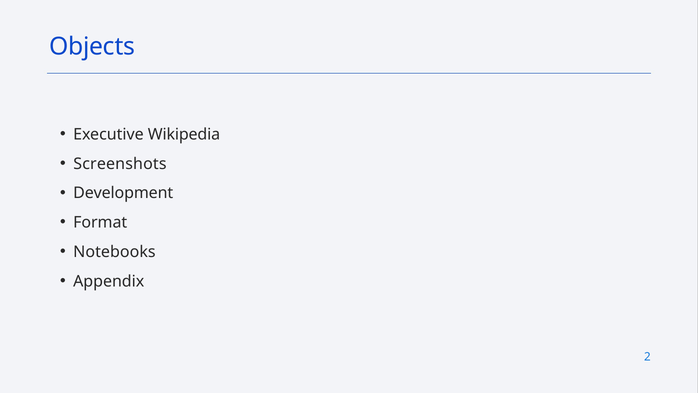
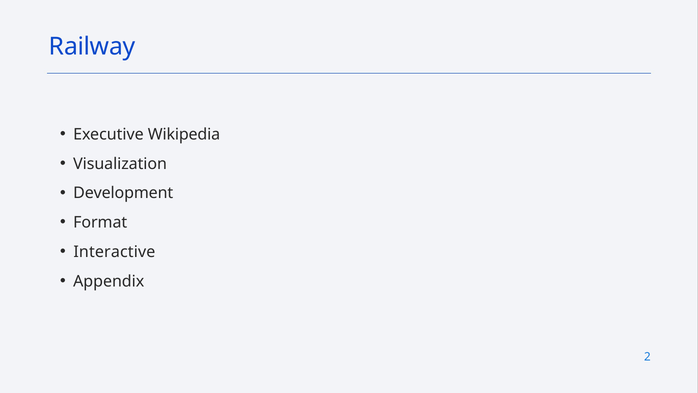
Objects: Objects -> Railway
Screenshots: Screenshots -> Visualization
Notebooks: Notebooks -> Interactive
